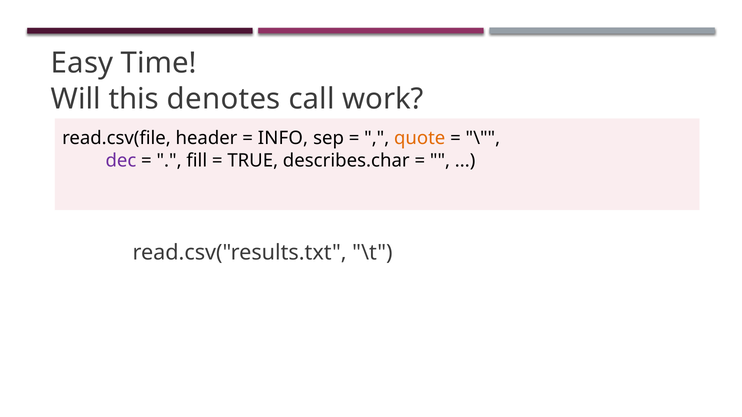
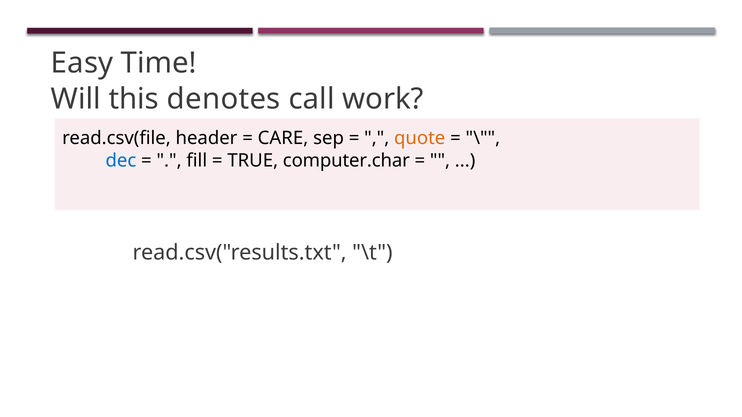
INFO: INFO -> CARE
dec colour: purple -> blue
describes.char: describes.char -> computer.char
